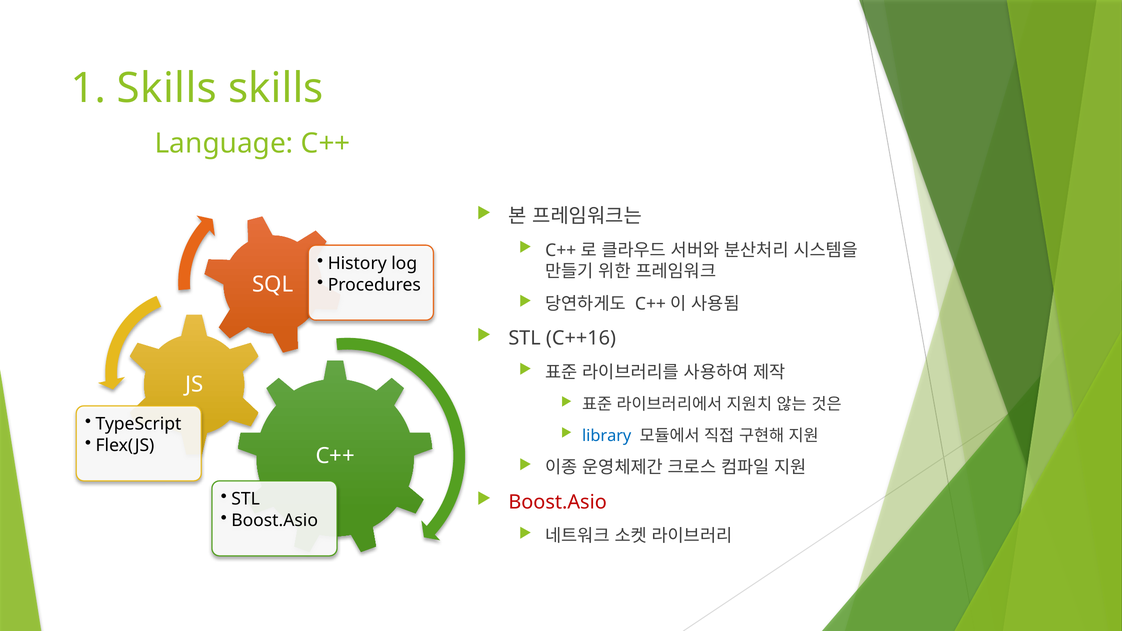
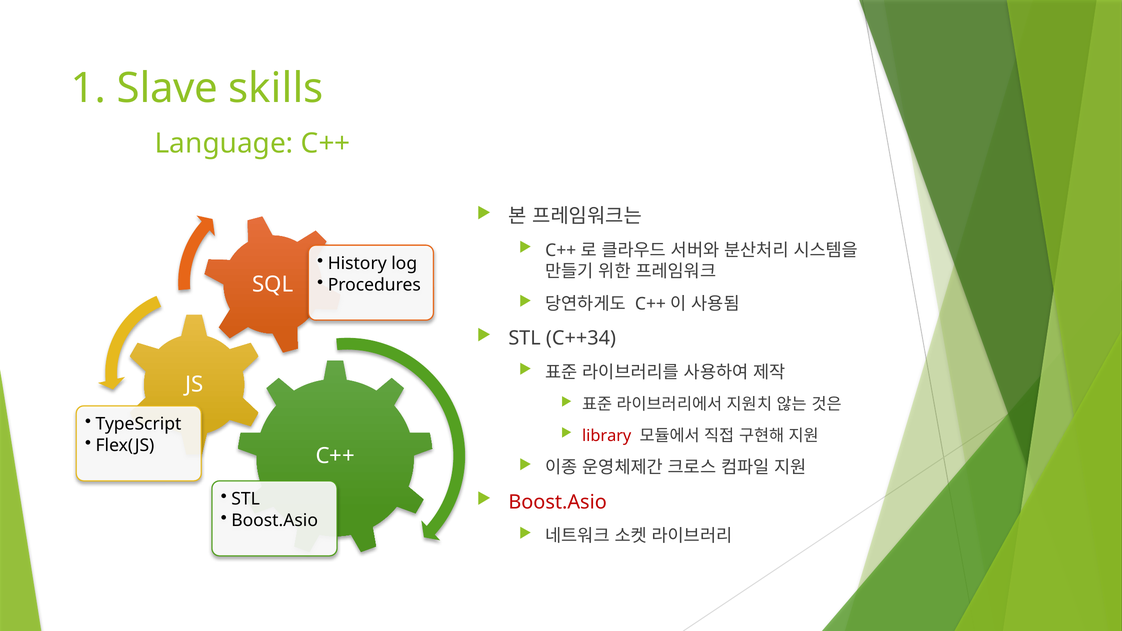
1 Skills: Skills -> Slave
C++16: C++16 -> C++34
library colour: blue -> red
